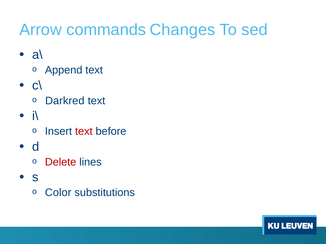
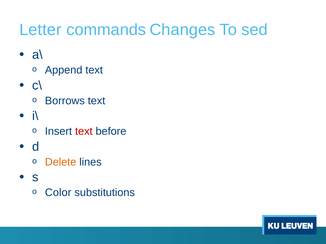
Arrow: Arrow -> Letter
Darkred: Darkred -> Borrows
Delete colour: red -> orange
